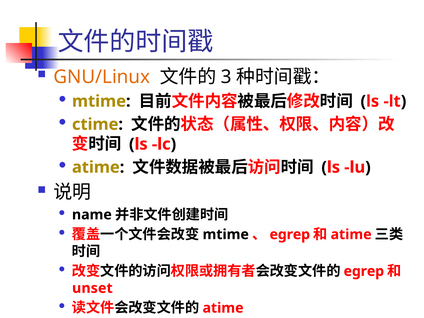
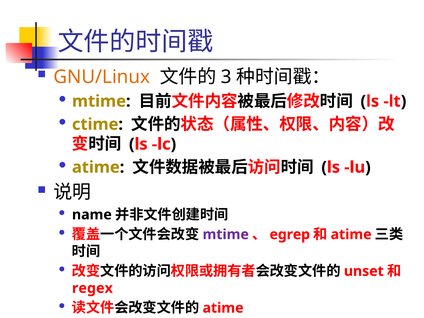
mtime at (226, 234) colour: black -> purple
egrep at (364, 271): egrep -> unset
unset: unset -> regex
